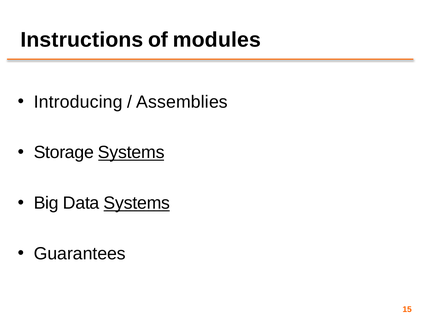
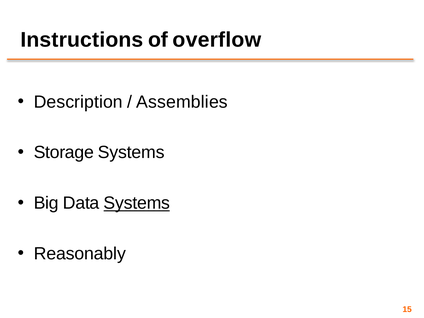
modules: modules -> overflow
Introducing: Introducing -> Description
Systems at (131, 152) underline: present -> none
Guarantees: Guarantees -> Reasonably
